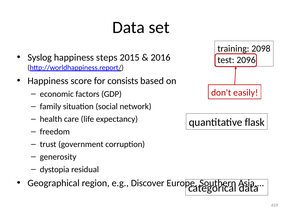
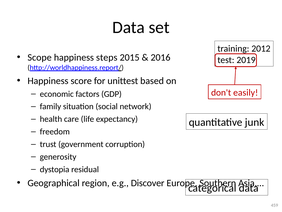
2098: 2098 -> 2012
Syslog: Syslog -> Scope
2096: 2096 -> 2019
consists: consists -> unittest
flask: flask -> junk
